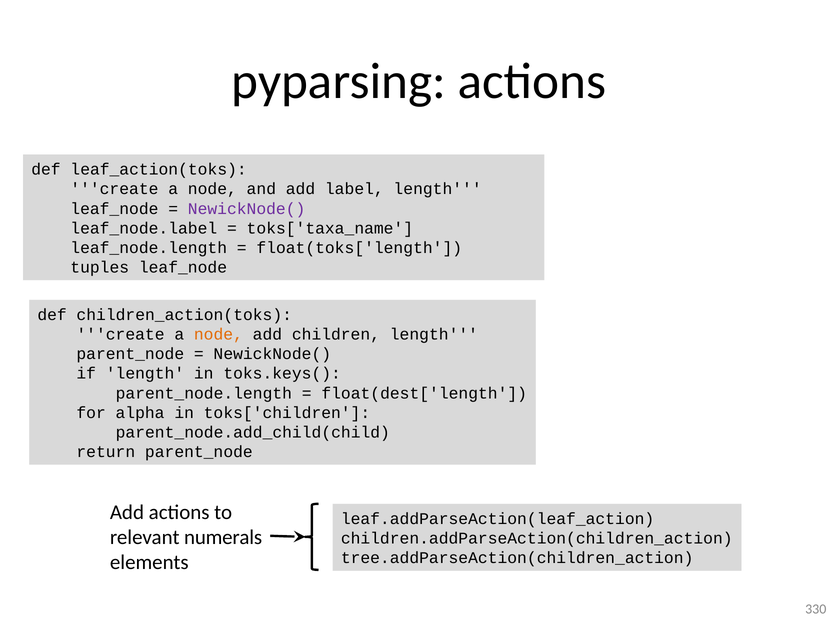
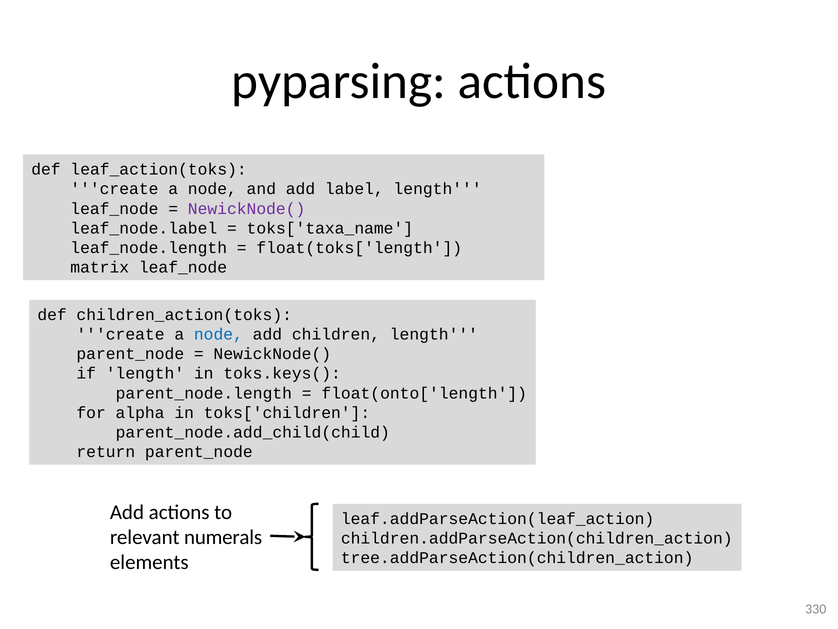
tuples: tuples -> matrix
node at (218, 334) colour: orange -> blue
float(dest['length: float(dest['length -> float(onto['length
